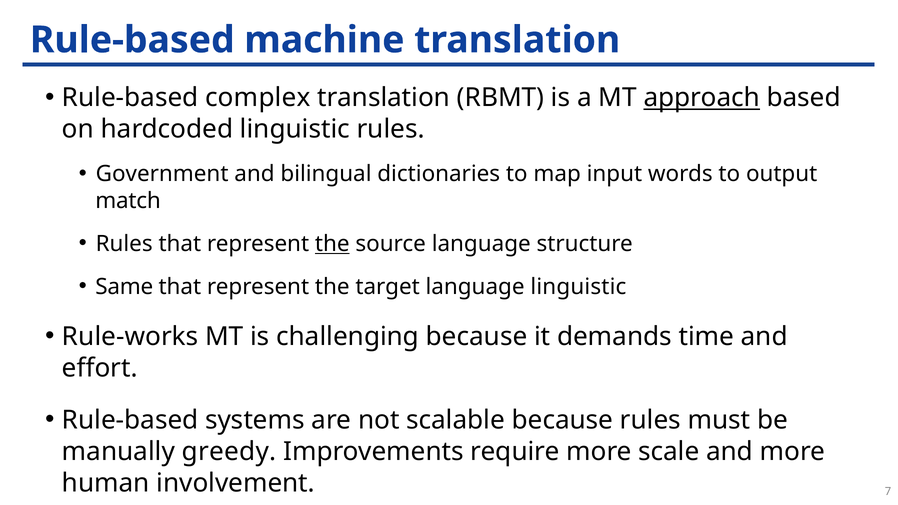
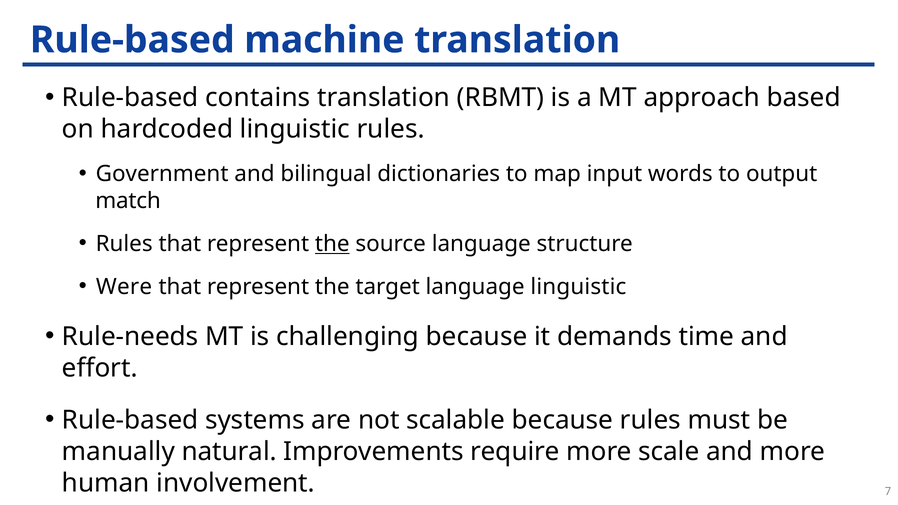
complex: complex -> contains
approach underline: present -> none
Same: Same -> Were
Rule-works: Rule-works -> Rule-needs
greedy: greedy -> natural
